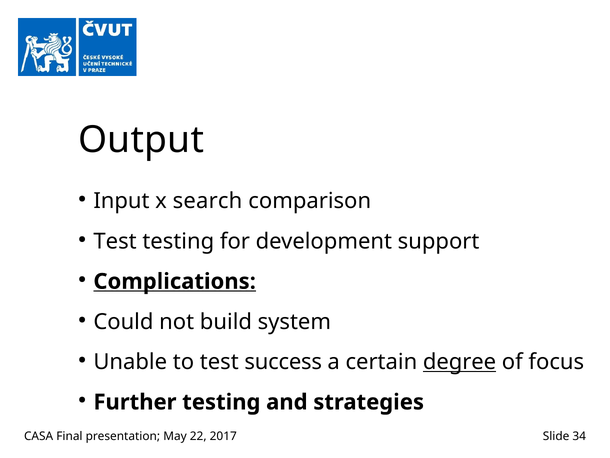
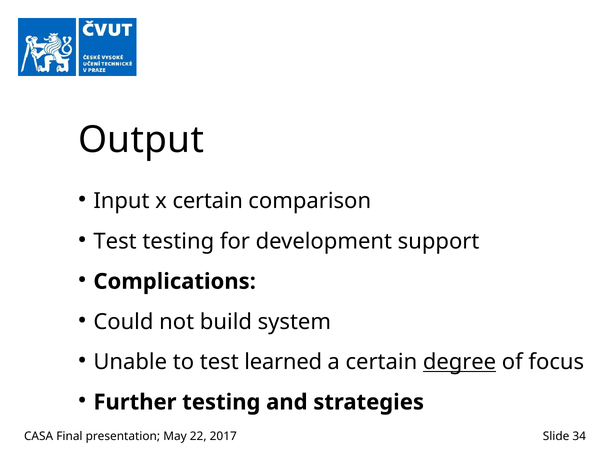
x search: search -> certain
Complications underline: present -> none
success: success -> learned
